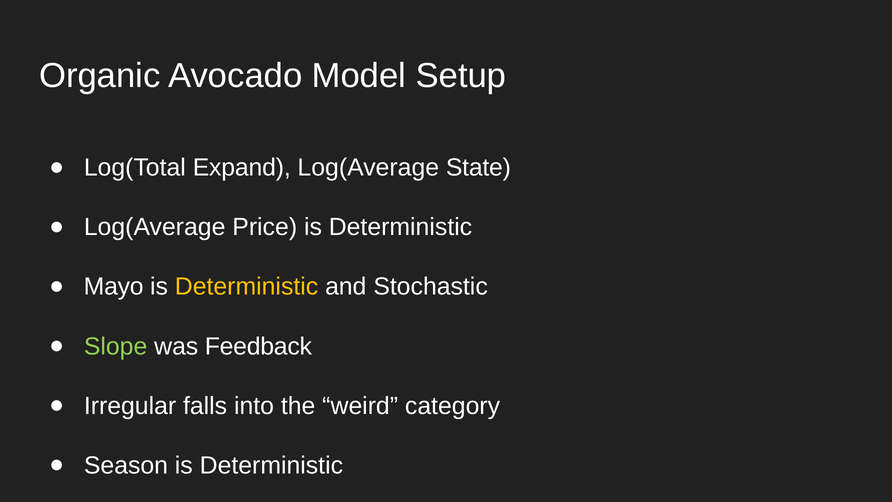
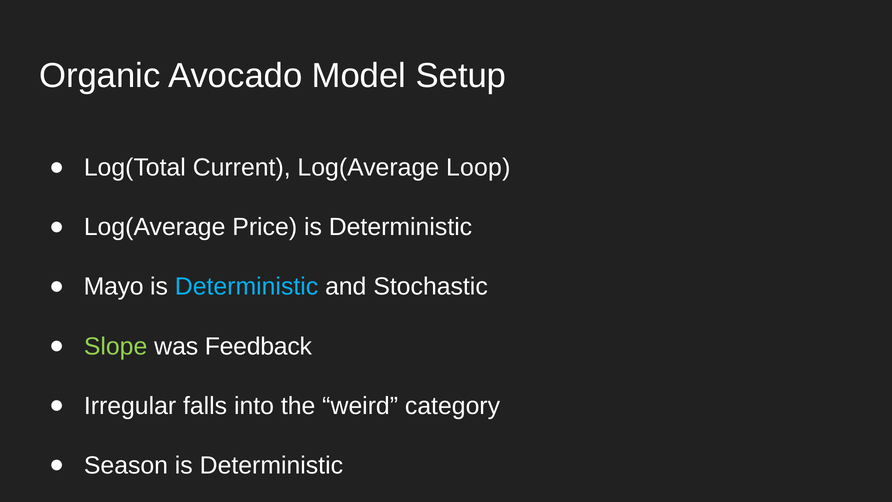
Expand: Expand -> Current
State: State -> Loop
Deterministic at (247, 287) colour: yellow -> light blue
